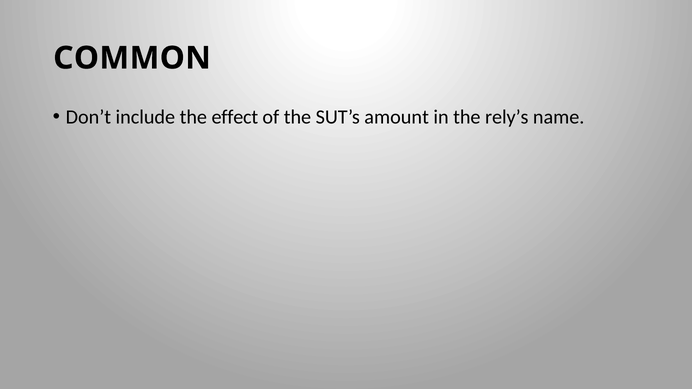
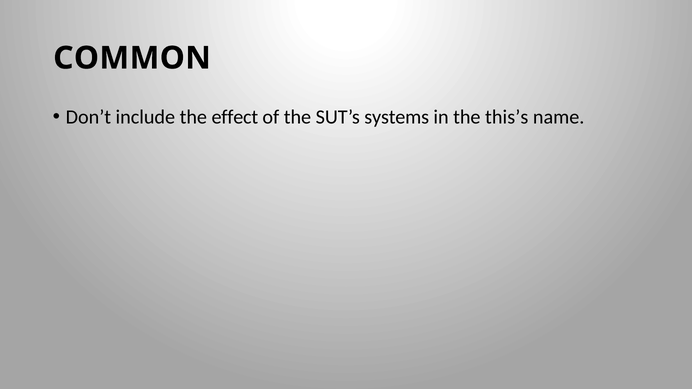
amount: amount -> systems
rely’s: rely’s -> this’s
